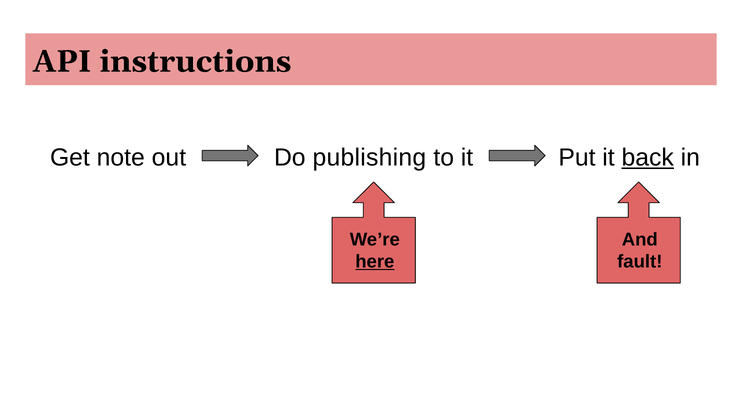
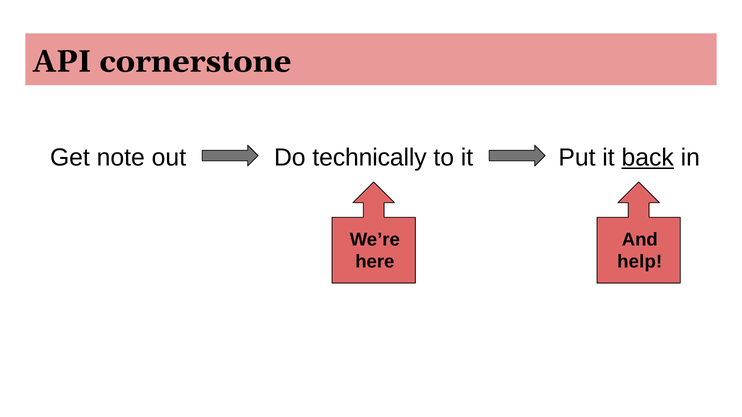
instructions: instructions -> cornerstone
publishing: publishing -> technically
here underline: present -> none
fault: fault -> help
